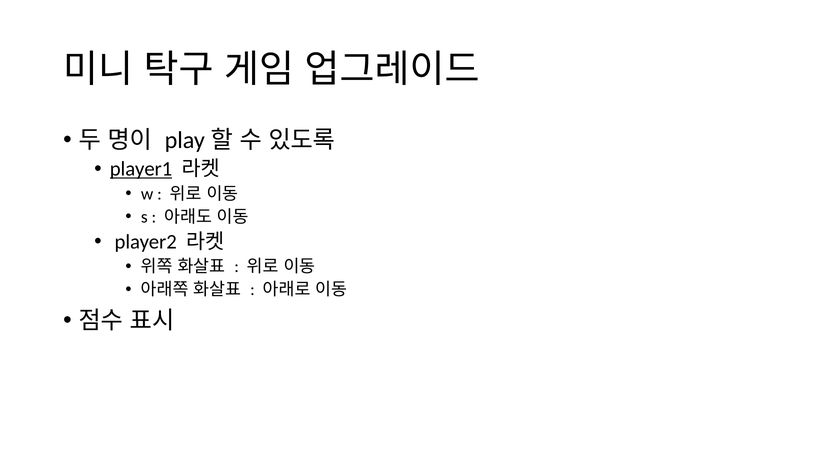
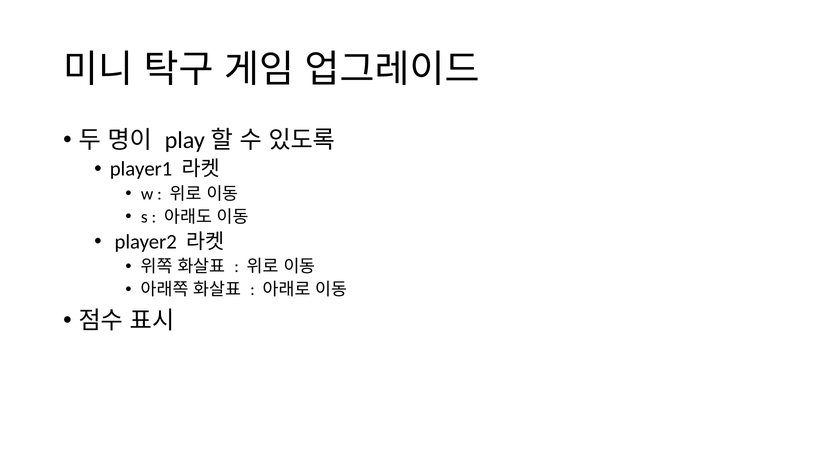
player1 underline: present -> none
